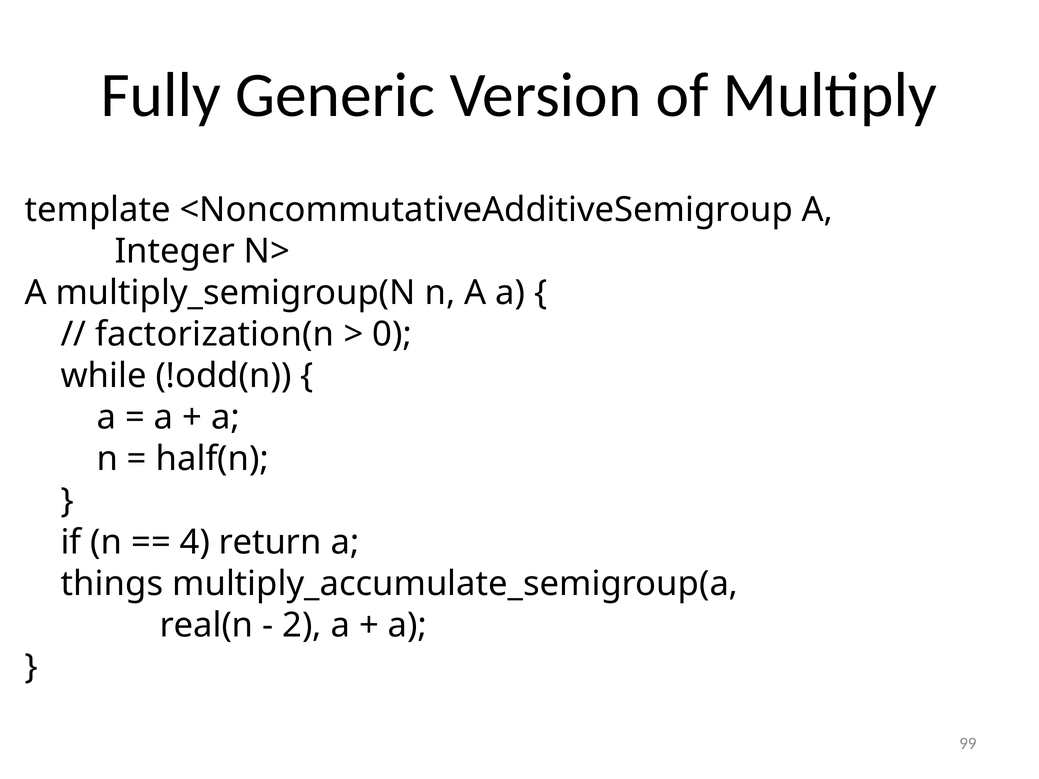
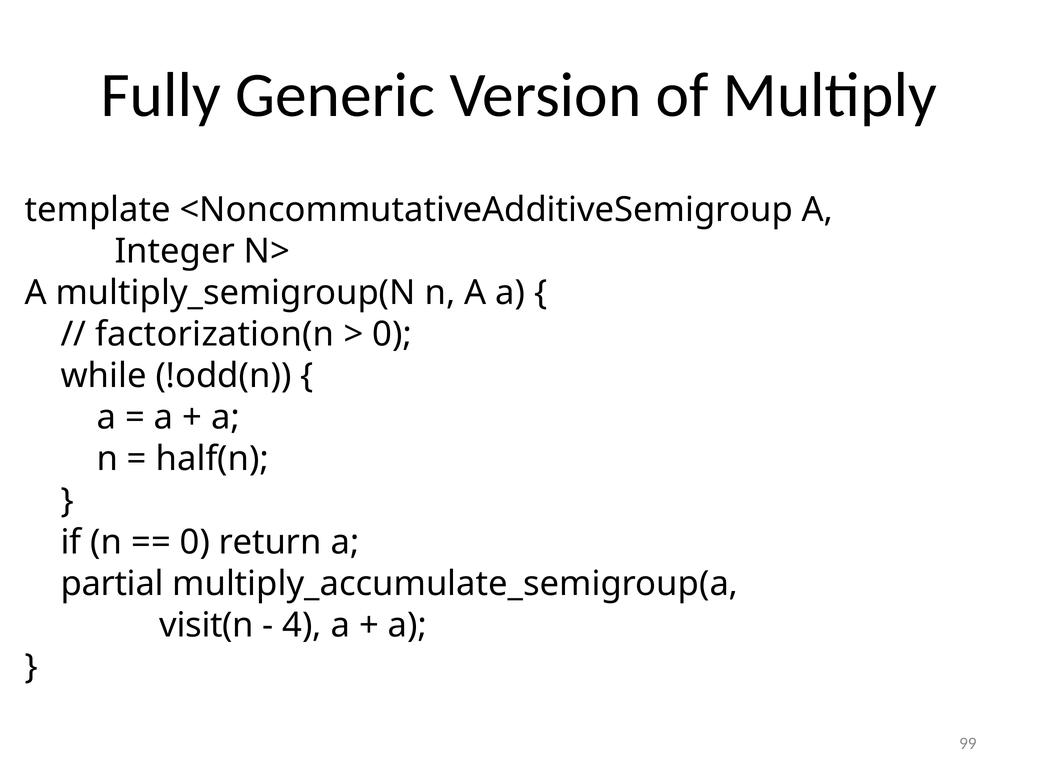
4 at (195, 542): 4 -> 0
things: things -> partial
real(n: real(n -> visit(n
2: 2 -> 4
